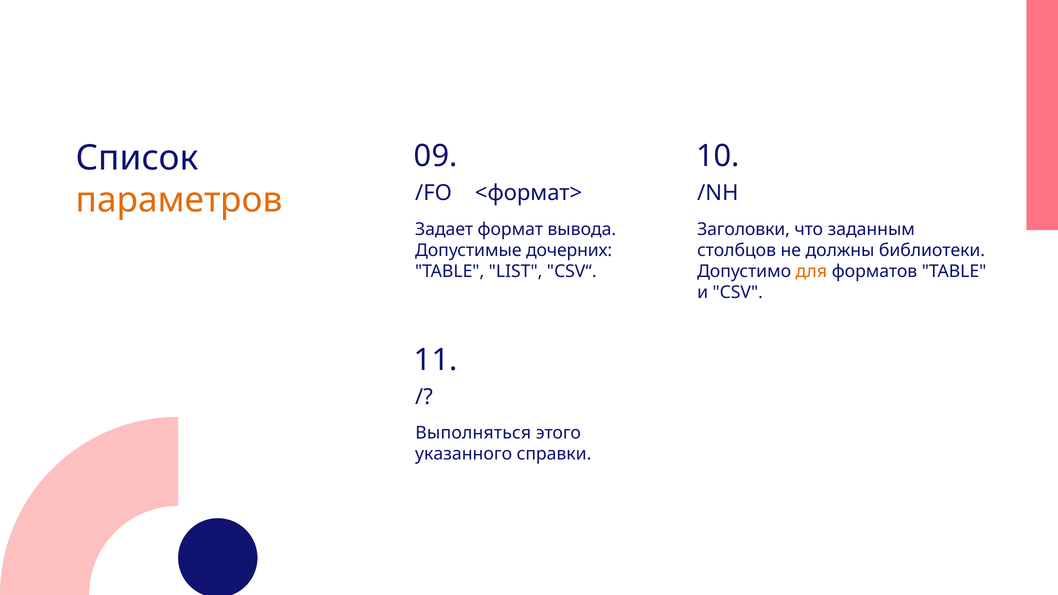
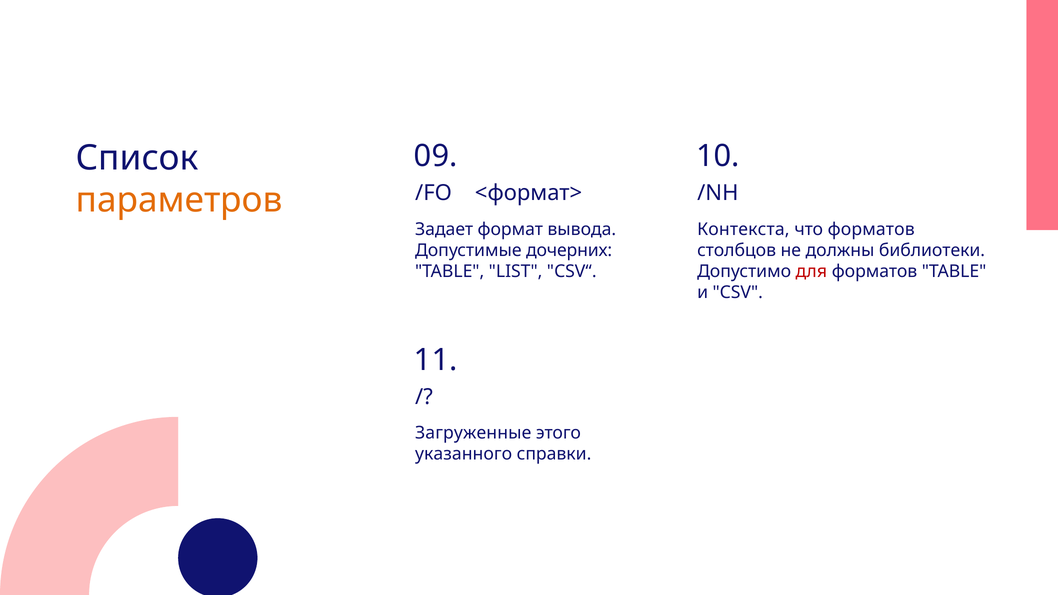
Заголовки: Заголовки -> Контекста
что заданным: заданным -> форматов
для colour: orange -> red
Выполняться: Выполняться -> Загруженные
